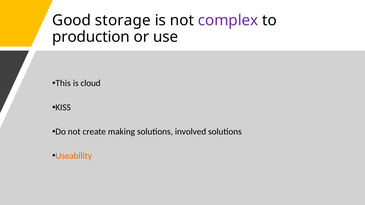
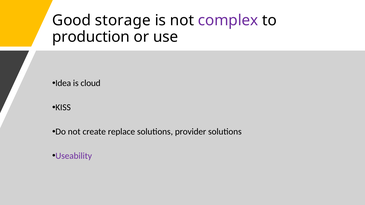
This: This -> Idea
making: making -> replace
involved: involved -> provider
Useability colour: orange -> purple
